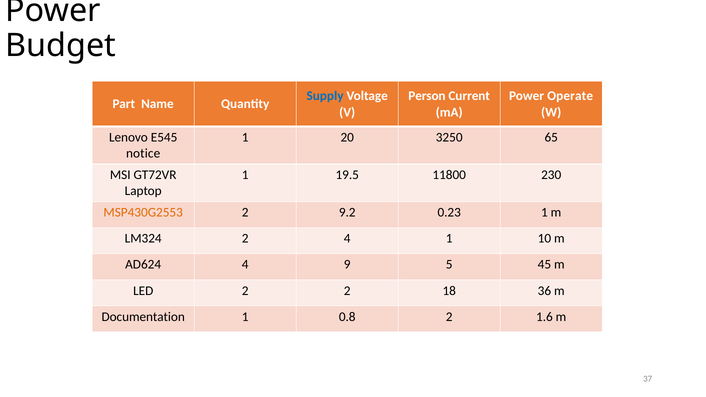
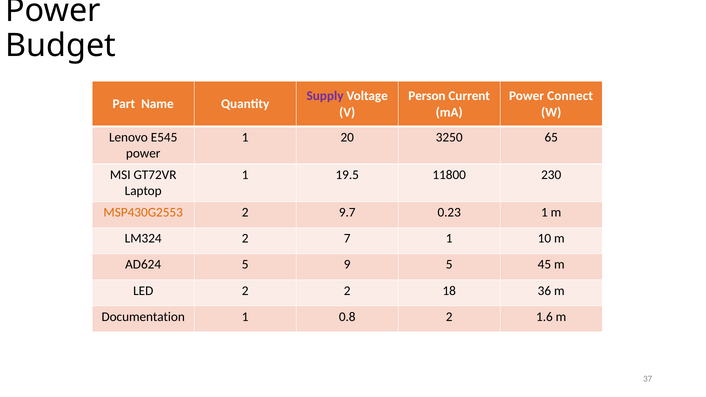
Supply colour: blue -> purple
Operate: Operate -> Connect
notice at (143, 153): notice -> power
9.2: 9.2 -> 9.7
2 4: 4 -> 7
AD624 4: 4 -> 5
